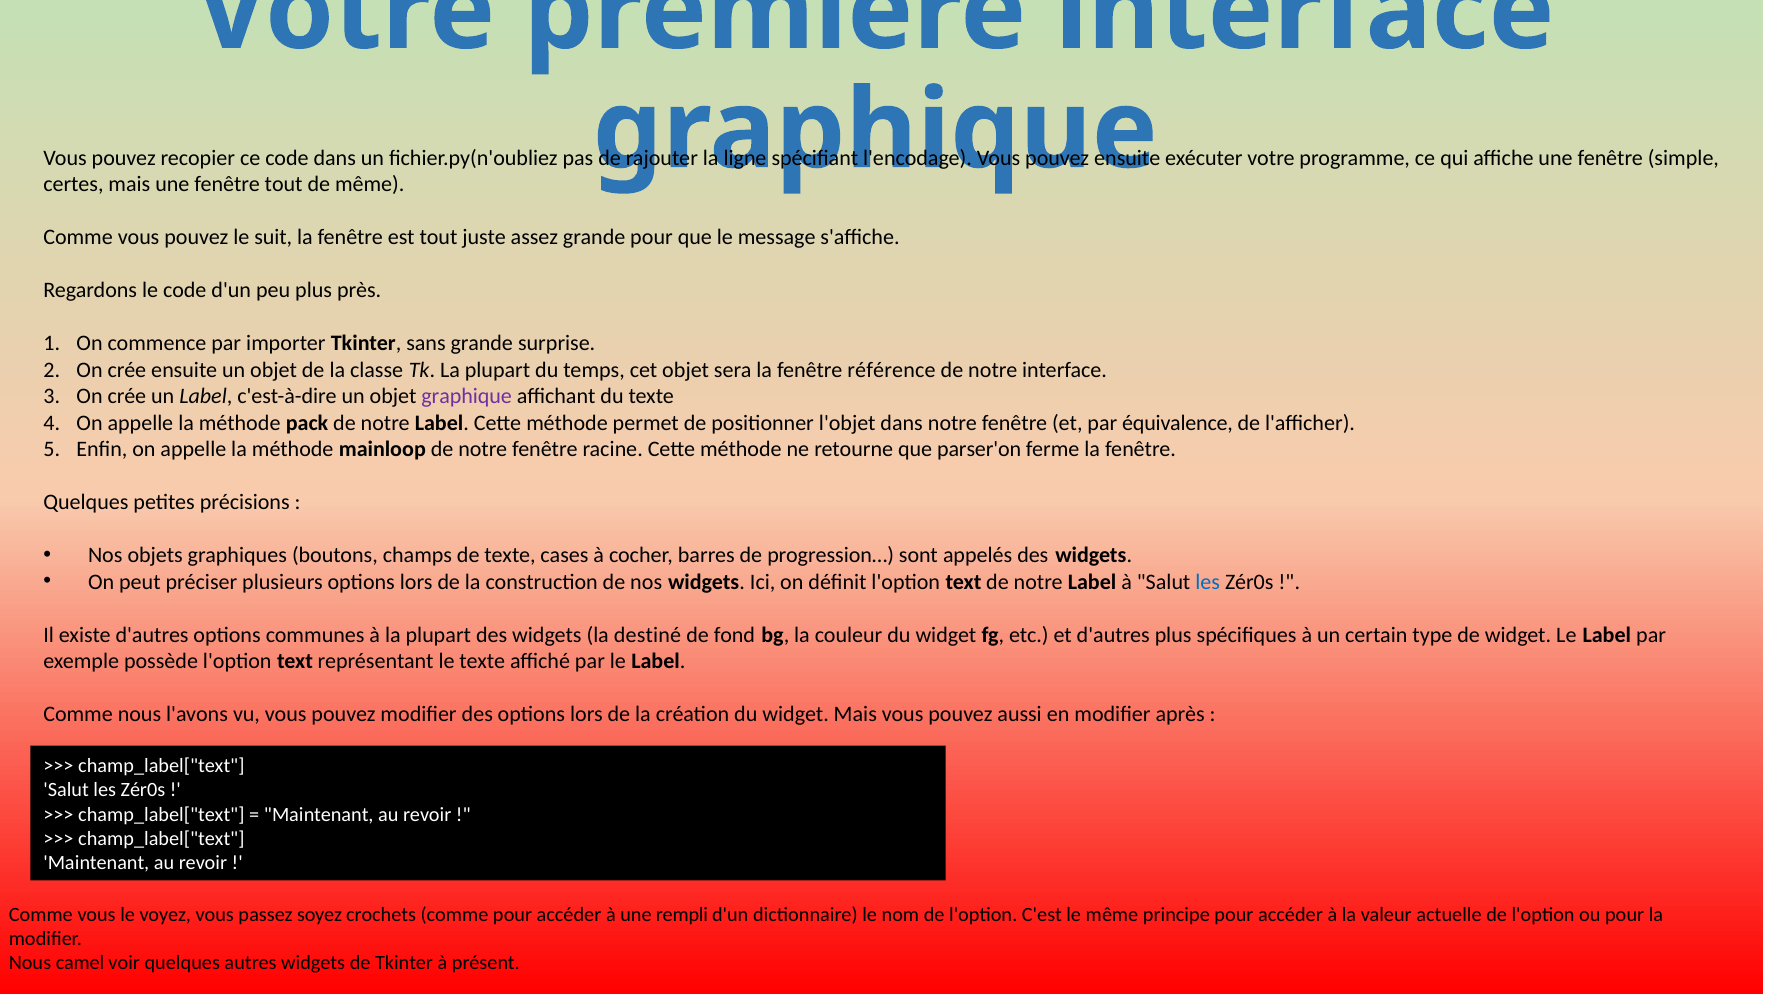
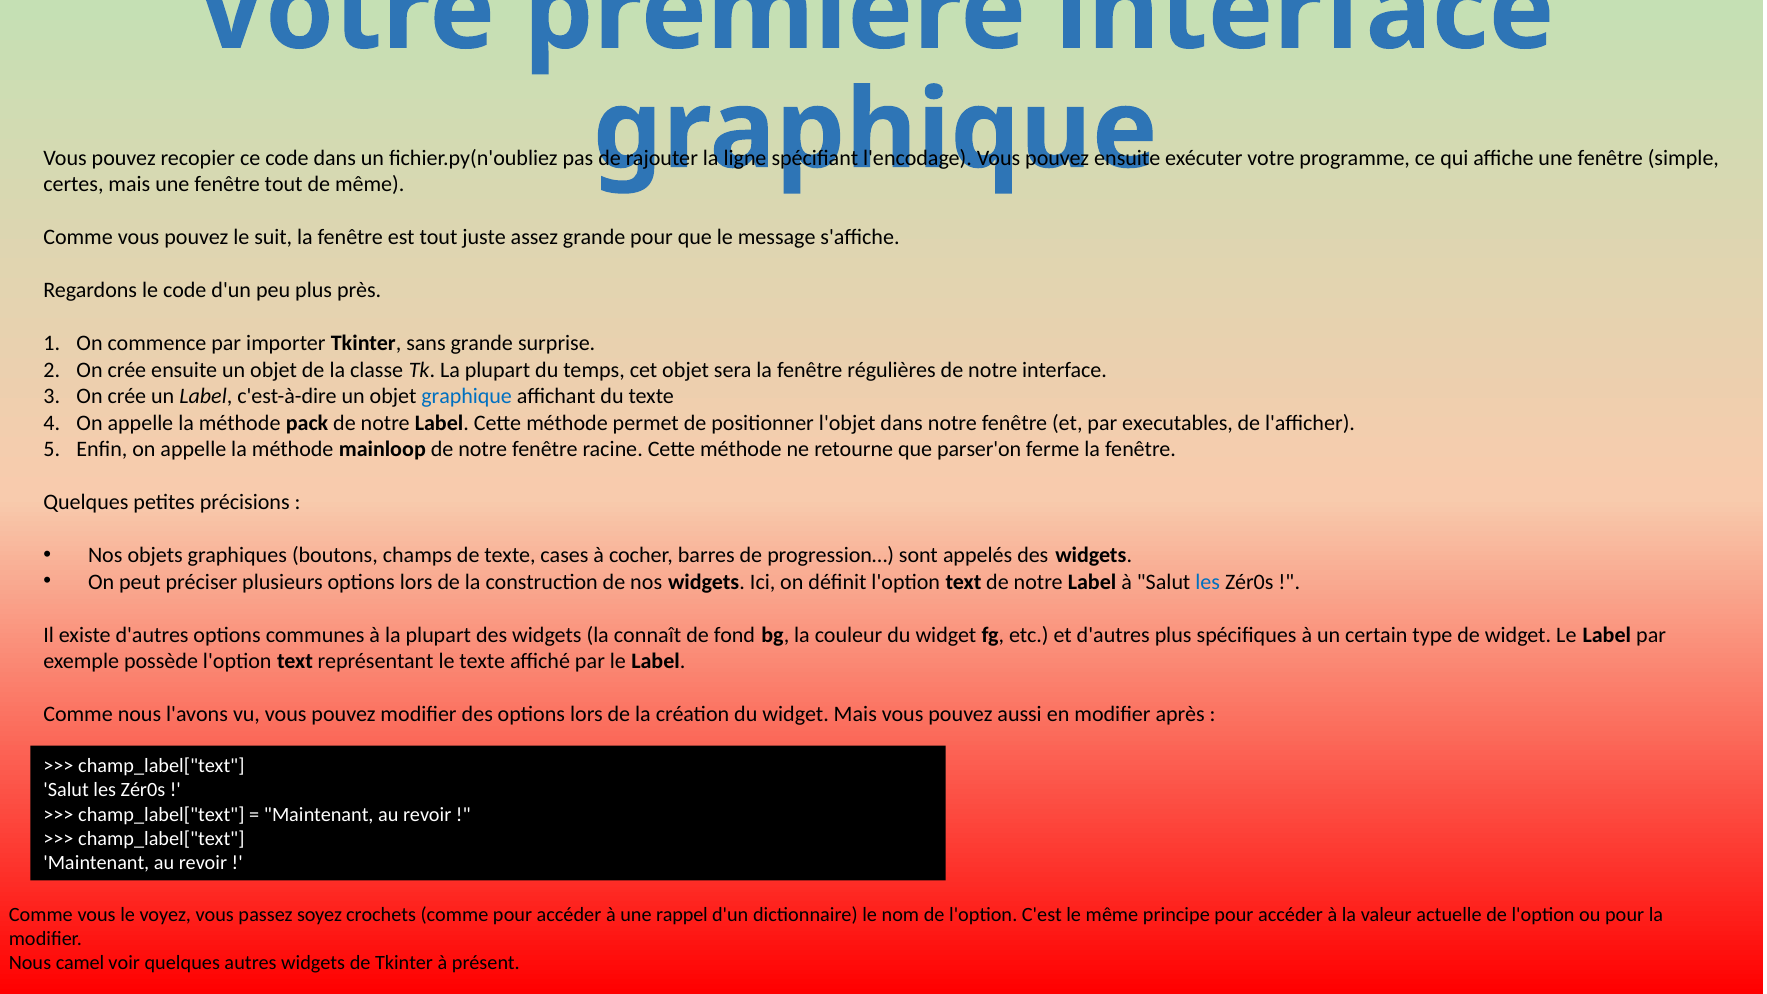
référence: référence -> régulières
graphique at (467, 396) colour: purple -> blue
équivalence: équivalence -> executables
destiné: destiné -> connaît
rempli: rempli -> rappel
